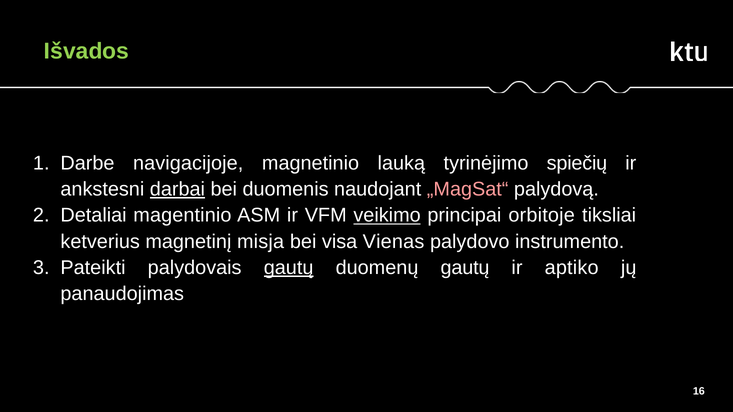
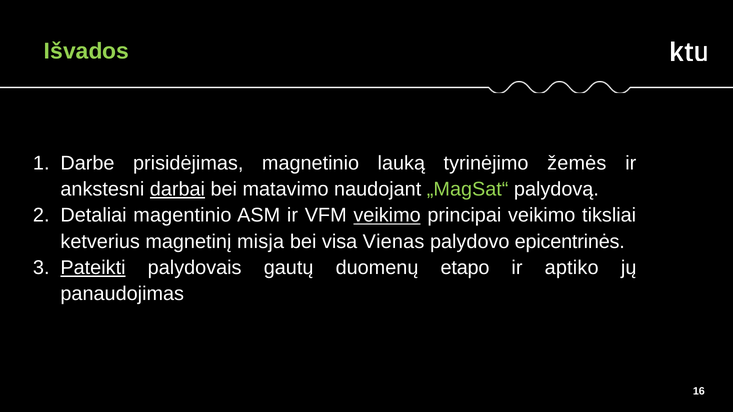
navigacijoje: navigacijoje -> prisidėjimas
spiečių: spiečių -> žemės
duomenis: duomenis -> matavimo
„MagSat“ colour: pink -> light green
principai orbitoje: orbitoje -> veikimo
instrumento: instrumento -> epicentrinės
Pateikti underline: none -> present
gautų at (289, 268) underline: present -> none
duomenų gautų: gautų -> etapo
